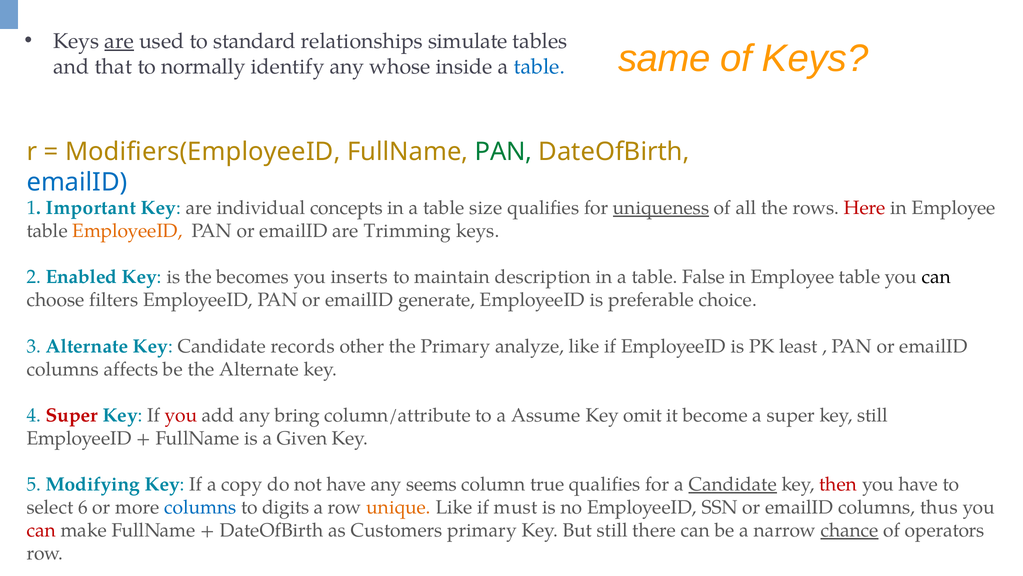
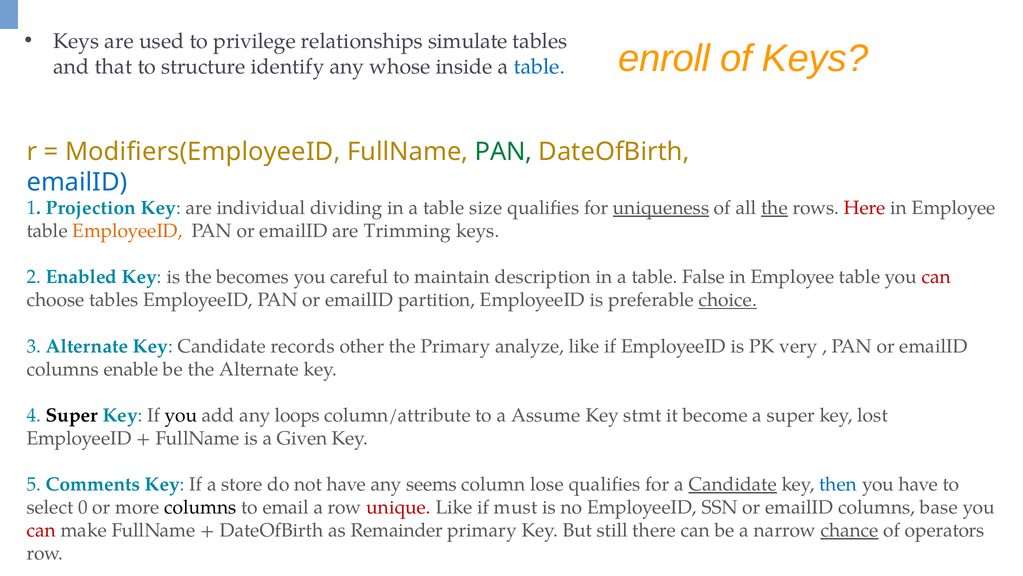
are at (119, 41) underline: present -> none
standard: standard -> privilege
same: same -> enroll
normally: normally -> structure
Important: Important -> Projection
concepts: concepts -> dividing
the at (774, 208) underline: none -> present
inserts: inserts -> careful
can at (936, 277) colour: black -> red
choose filters: filters -> tables
generate: generate -> partition
choice underline: none -> present
least: least -> very
affects: affects -> enable
Super at (72, 415) colour: red -> black
you at (181, 415) colour: red -> black
bring: bring -> loops
omit: omit -> stmt
key still: still -> lost
Modifying: Modifying -> Comments
copy: copy -> store
true: true -> lose
then colour: red -> blue
6: 6 -> 0
columns at (200, 507) colour: blue -> black
digits: digits -> email
unique colour: orange -> red
thus: thus -> base
Customers: Customers -> Remainder
